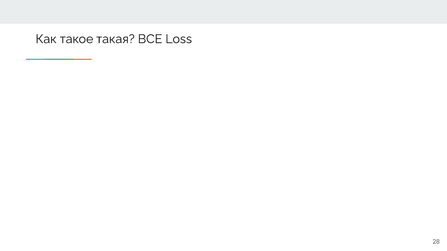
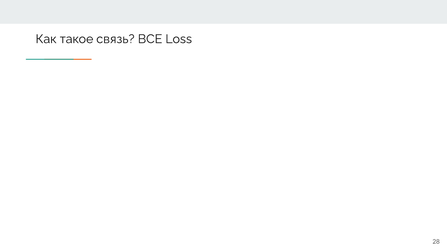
такая: такая -> связь
